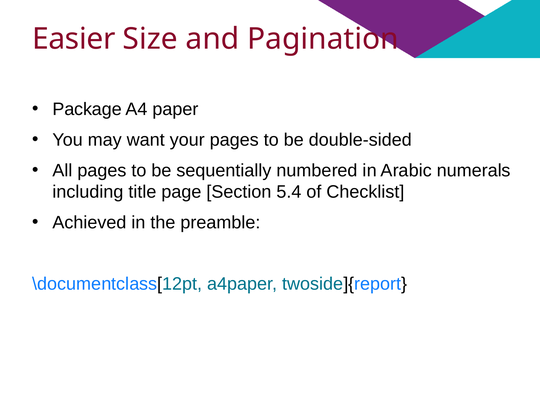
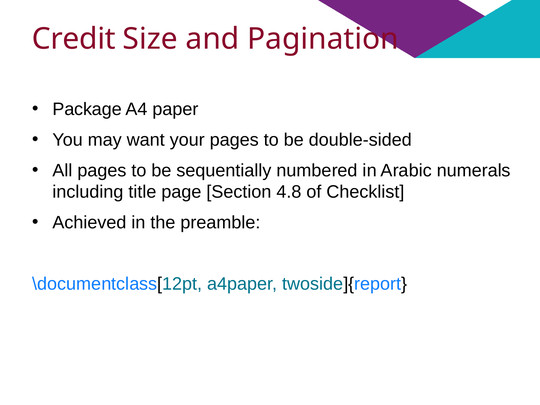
Easier: Easier -> Credit
5.4: 5.4 -> 4.8
